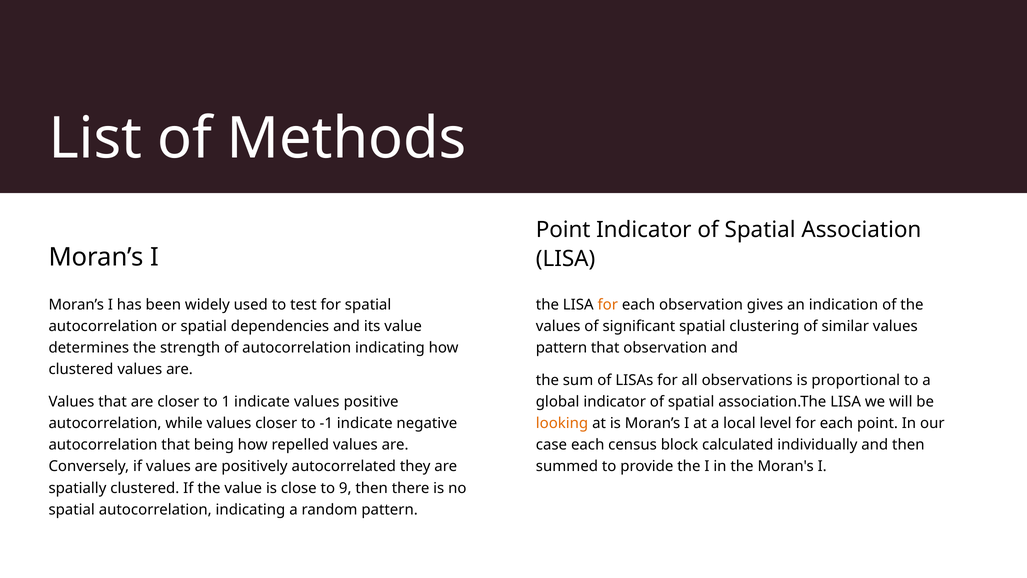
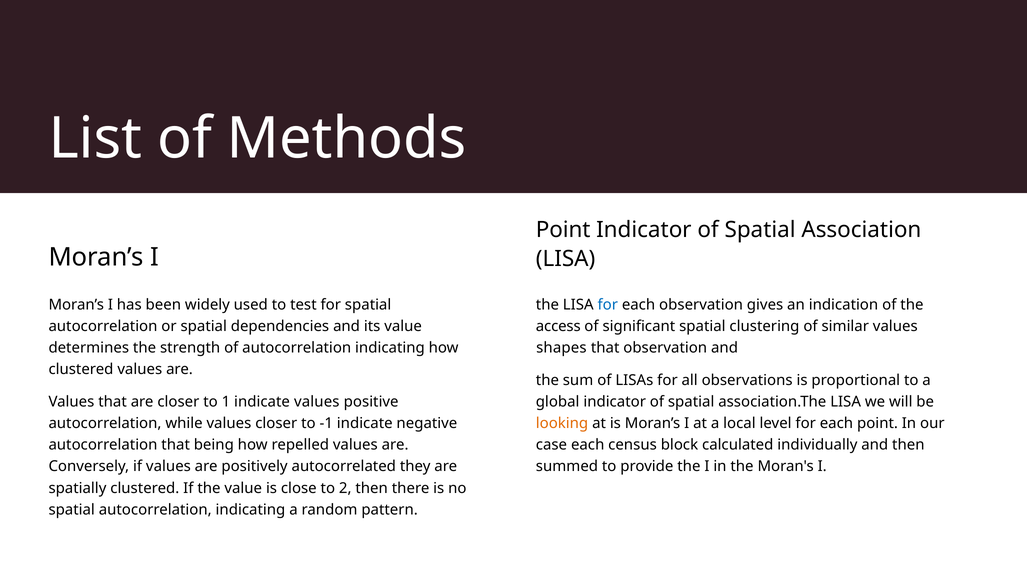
for at (608, 305) colour: orange -> blue
values at (558, 326): values -> access
pattern at (562, 348): pattern -> shapes
9: 9 -> 2
